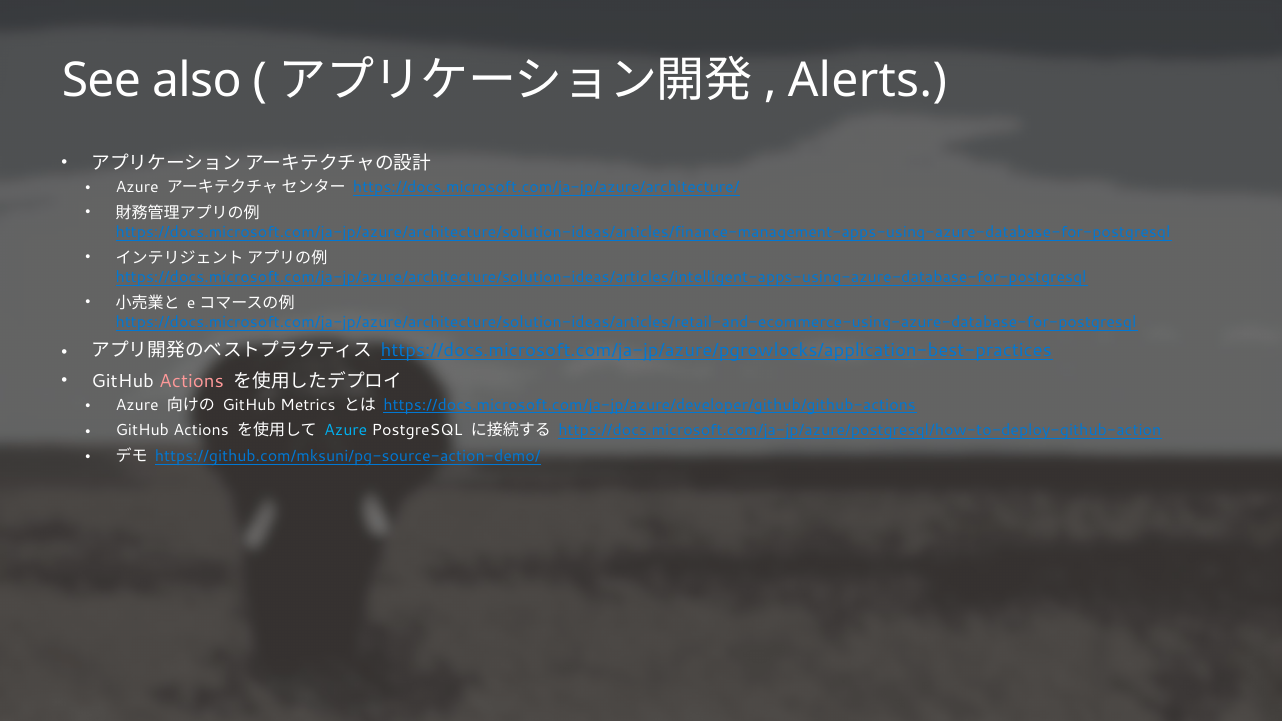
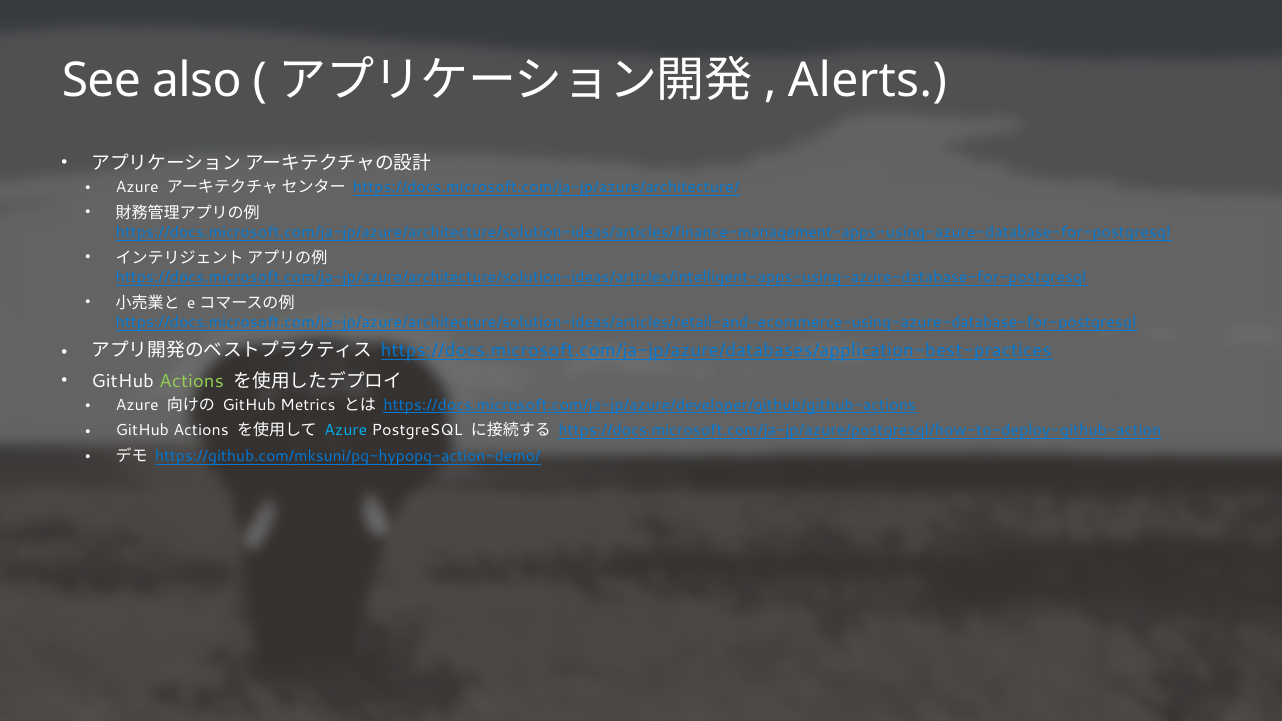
https://docs.microsoft.com/ja-jp/azure/pgrowlocks/application-best-practices: https://docs.microsoft.com/ja-jp/azure/pgrowlocks/application-best-practices -> https://docs.microsoft.com/ja-jp/azure/databases/application-best-practices
Actions at (192, 381) colour: pink -> light green
https://github.com/mksuni/pg-source-action-demo/: https://github.com/mksuni/pg-source-action-demo/ -> https://github.com/mksuni/pg-hypopg-action-demo/
